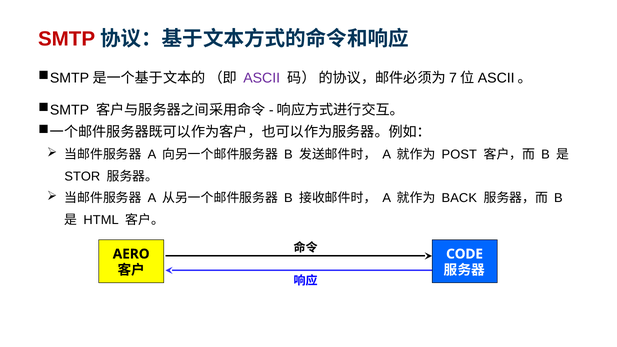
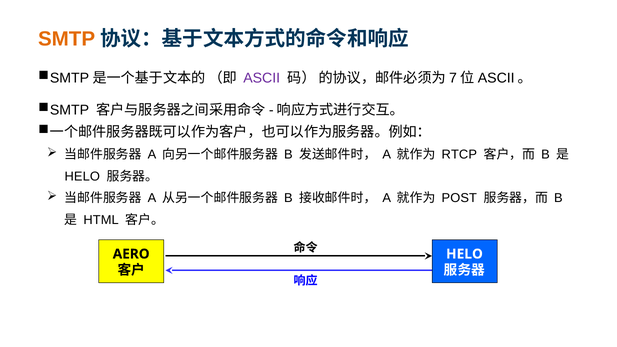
SMTP colour: red -> orange
POST: POST -> RTCP
STOR at (82, 176): STOR -> HELO
BACK: BACK -> POST
CODE at (465, 254): CODE -> HELO
